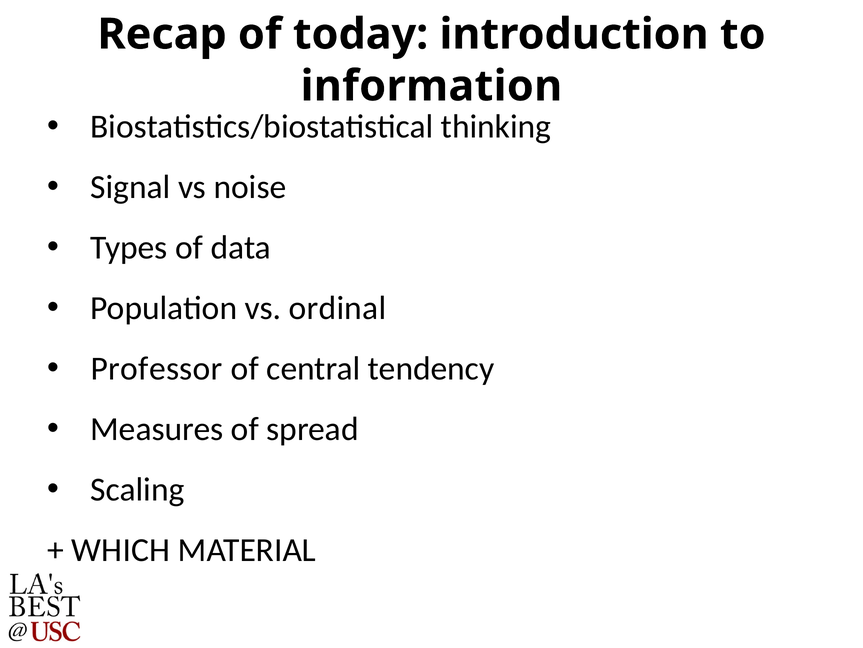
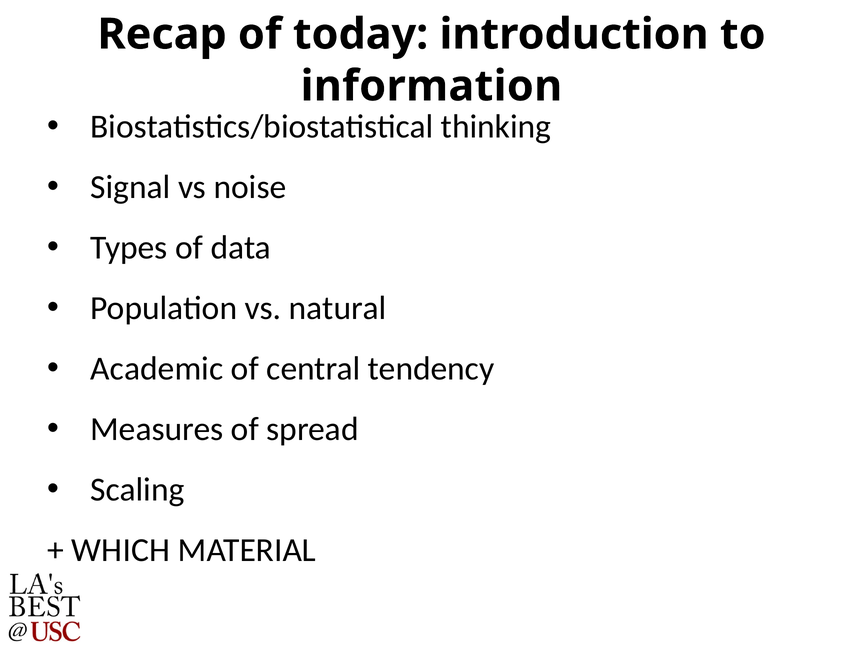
ordinal: ordinal -> natural
Professor: Professor -> Academic
